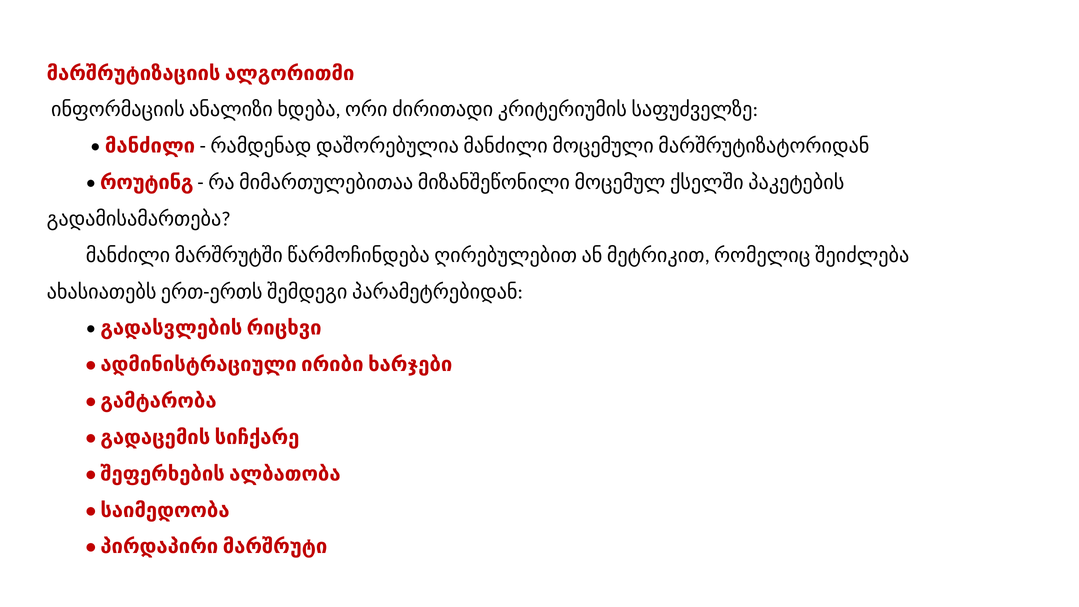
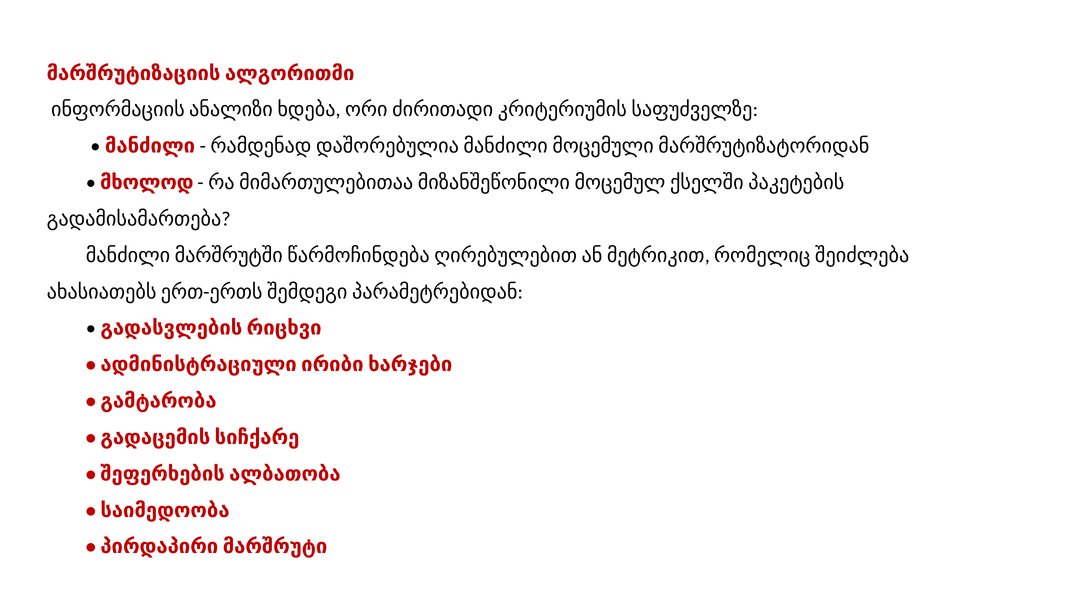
როუტინგ: როუტინგ -> მხოლოდ
